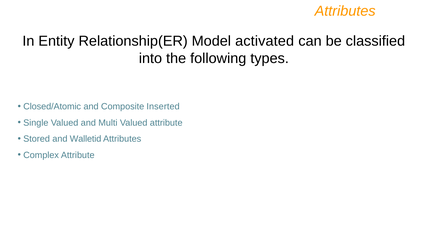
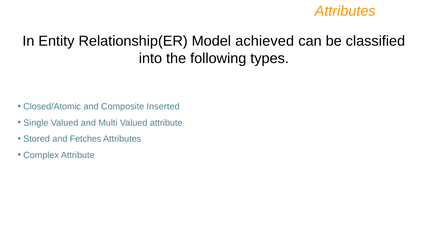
activated: activated -> achieved
Walletid: Walletid -> Fetches
